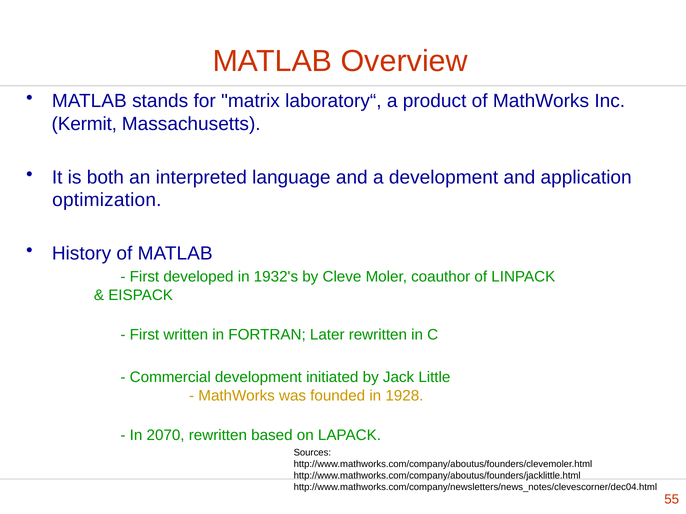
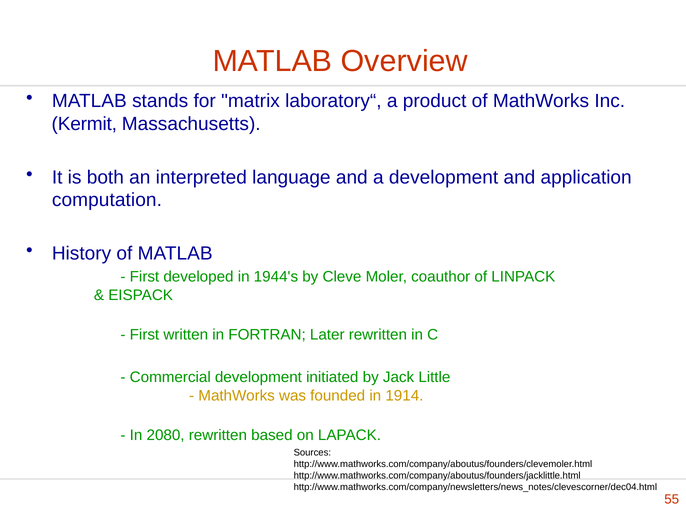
optimization: optimization -> computation
1932's: 1932's -> 1944's
1928: 1928 -> 1914
2070: 2070 -> 2080
